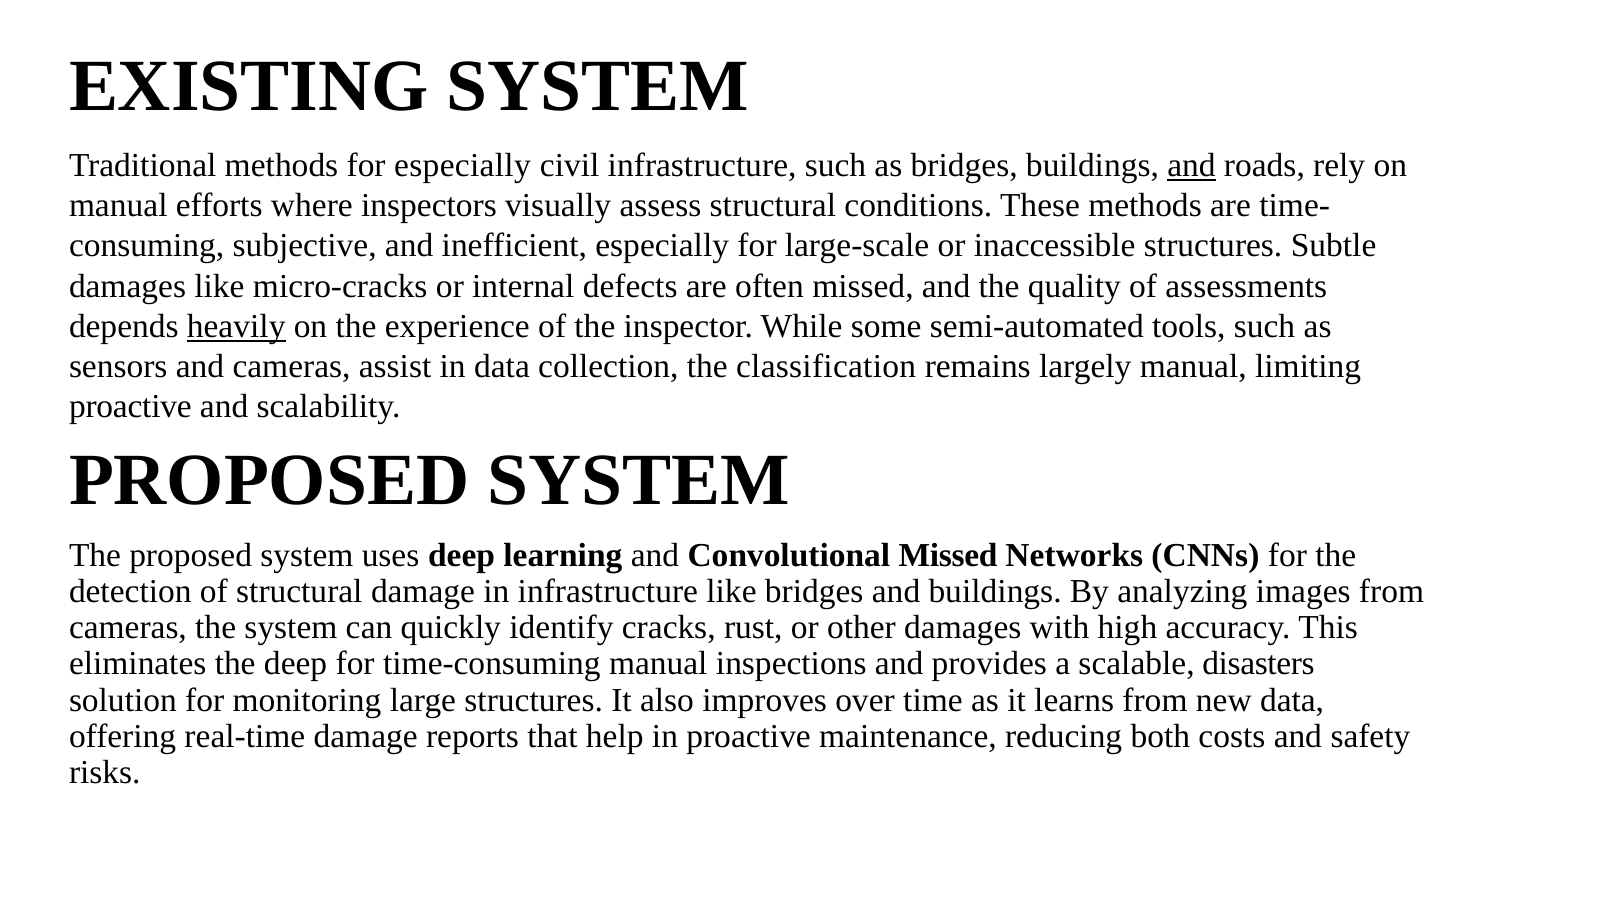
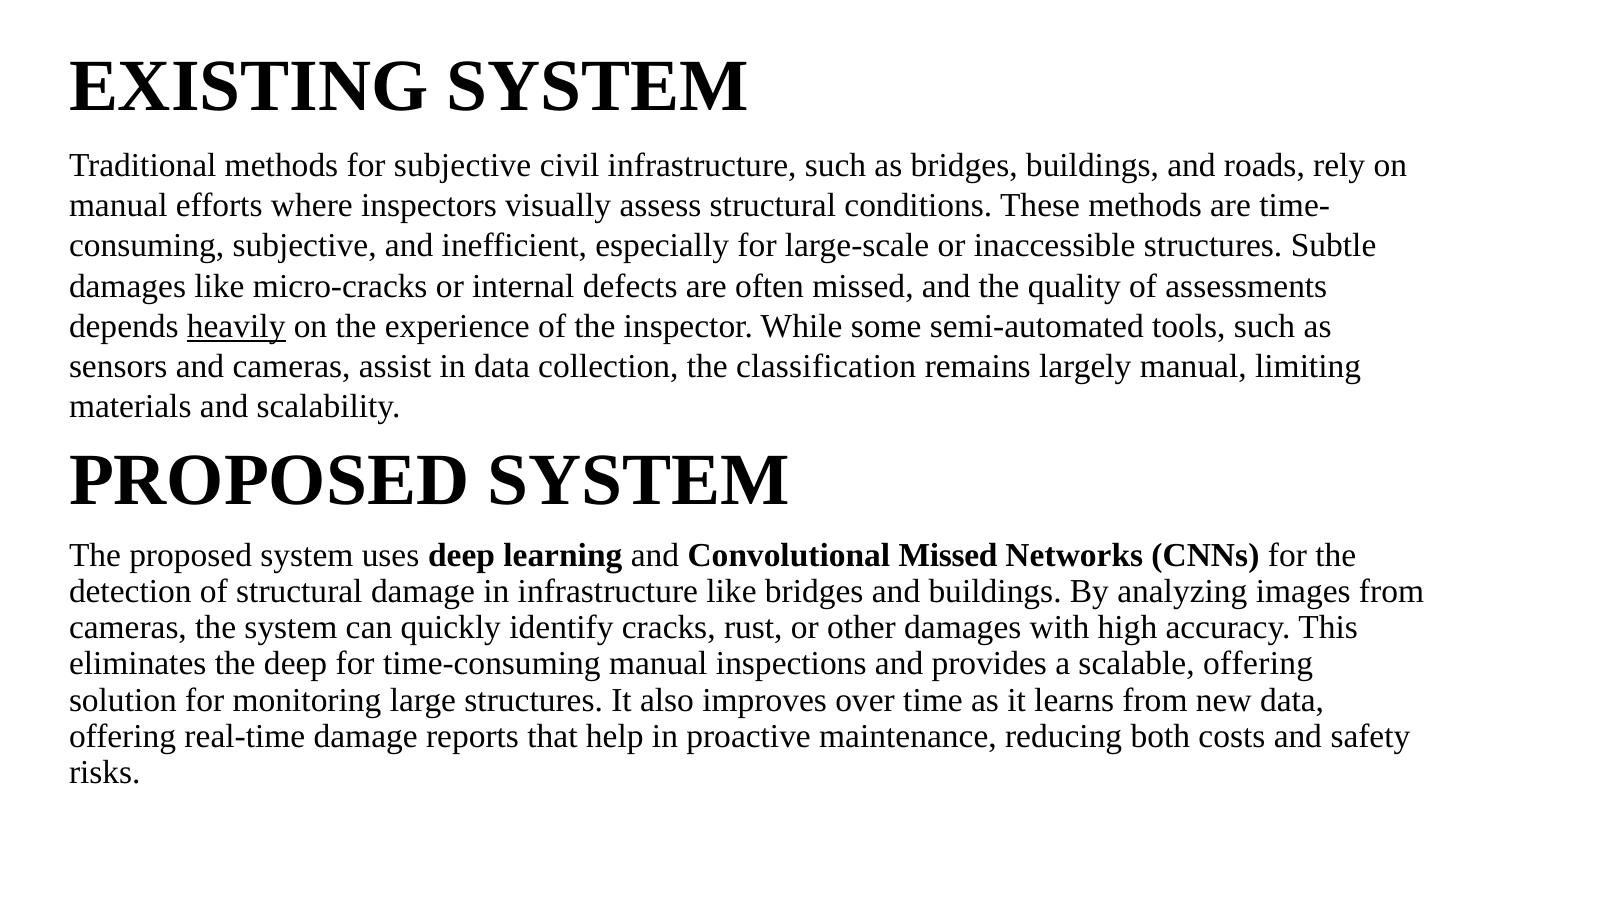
for especially: especially -> subjective
and at (1191, 165) underline: present -> none
proactive at (130, 407): proactive -> materials
scalable disasters: disasters -> offering
